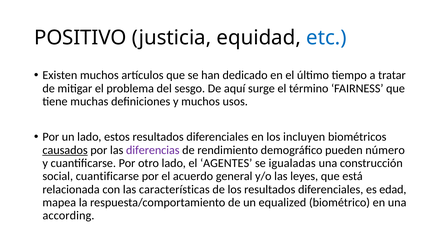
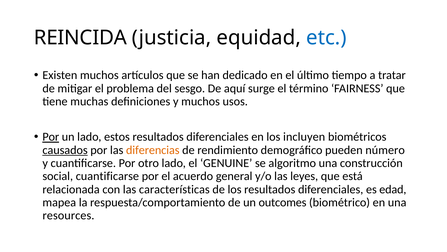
POSITIVO: POSITIVO -> REINCIDA
Por at (51, 137) underline: none -> present
diferencias colour: purple -> orange
AGENTES: AGENTES -> GENUINE
igualadas: igualadas -> algoritmo
equalized: equalized -> outcomes
according: according -> resources
